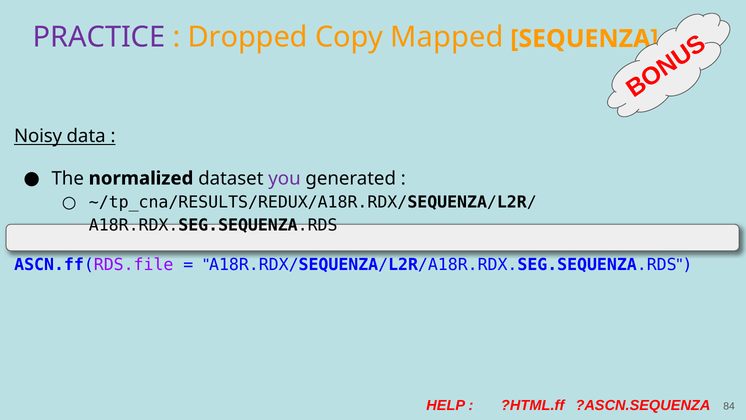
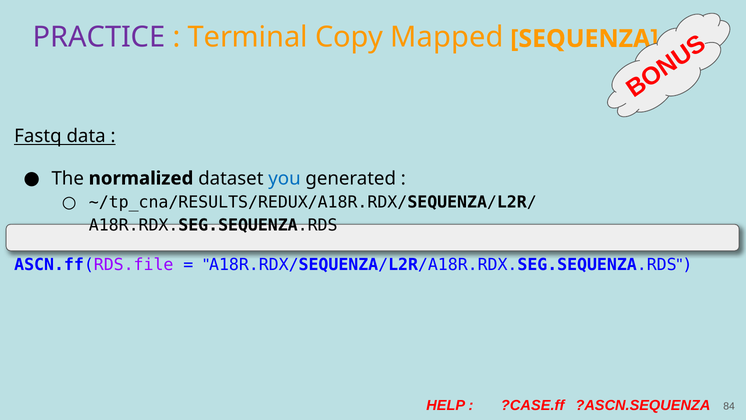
Dropped: Dropped -> Terminal
Noisy: Noisy -> Fastq
you colour: purple -> blue
?HTML.ff: ?HTML.ff -> ?CASE.ff
